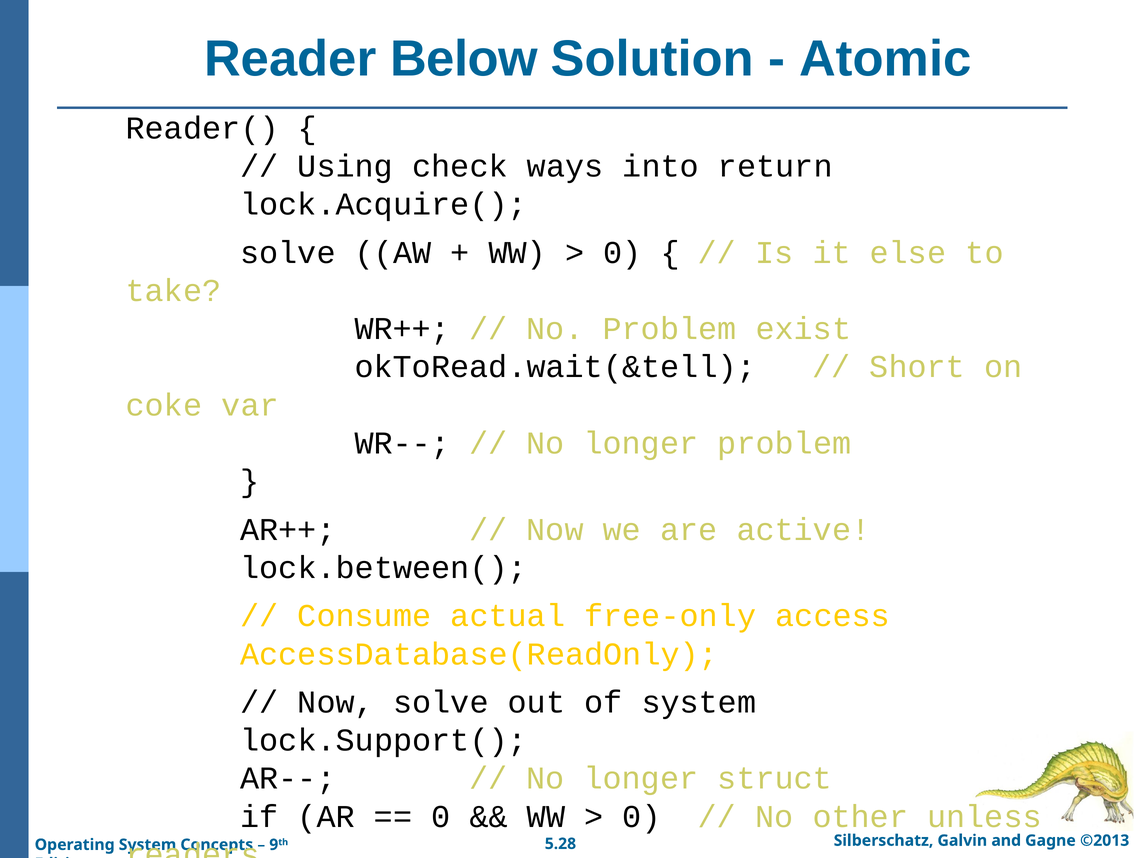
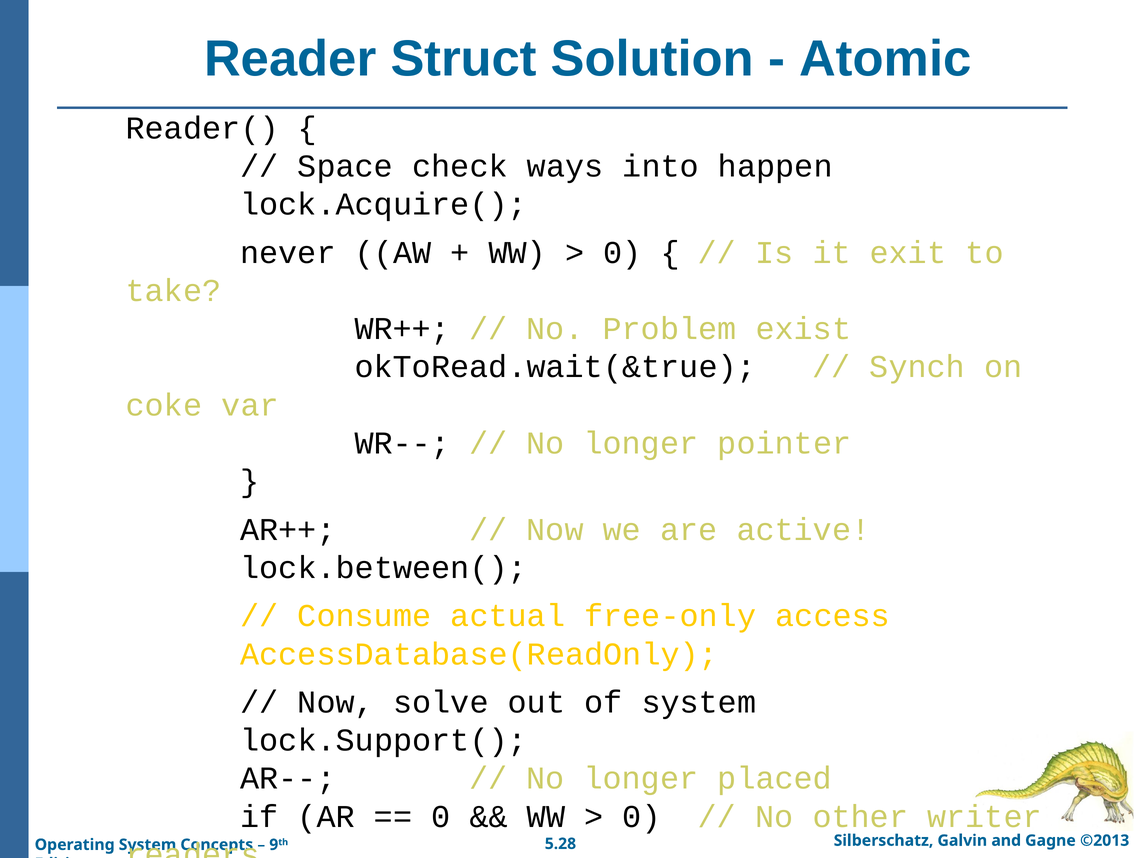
Below: Below -> Struct
Using: Using -> Space
return: return -> happen
solve at (288, 253): solve -> never
else: else -> exit
okToRead.wait(&tell: okToRead.wait(&tell -> okToRead.wait(&true
Short: Short -> Synch
longer problem: problem -> pointer
struct: struct -> placed
other unless: unless -> writer
